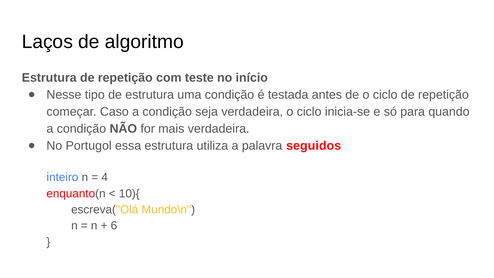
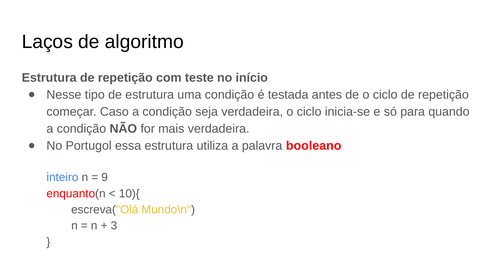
seguidos: seguidos -> booleano
4: 4 -> 9
6: 6 -> 3
